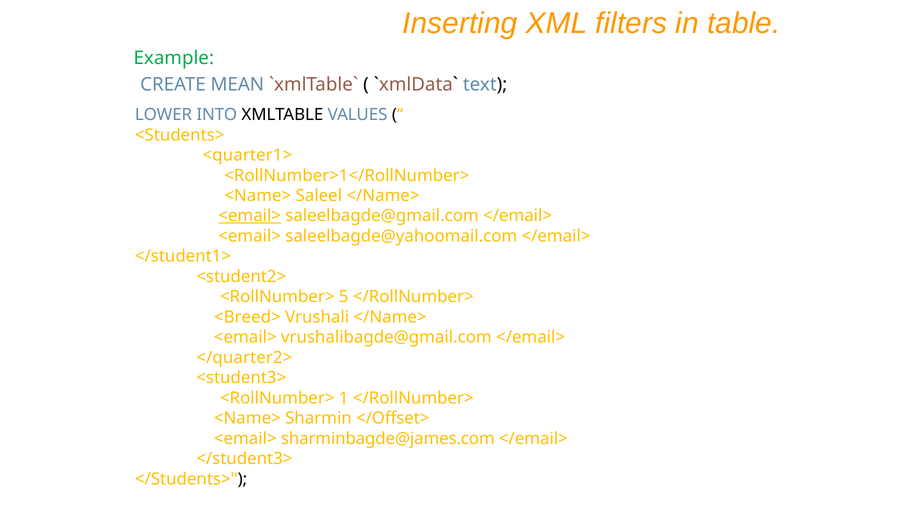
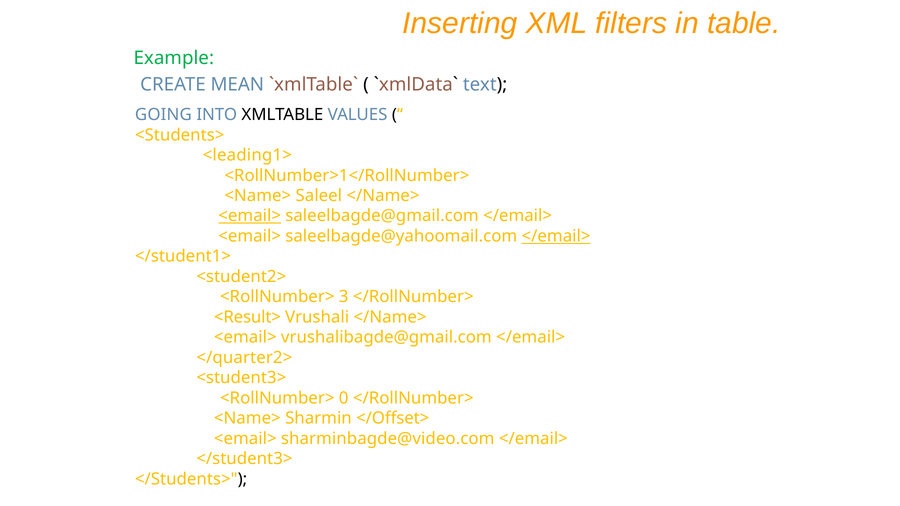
LOWER: LOWER -> GOING
<quarter1>: <quarter1> -> <leading1>
</email> at (556, 236) underline: none -> present
5: 5 -> 3
<Breed>: <Breed> -> <Result>
1: 1 -> 0
sharminbagde@james.com: sharminbagde@james.com -> sharminbagde@video.com
